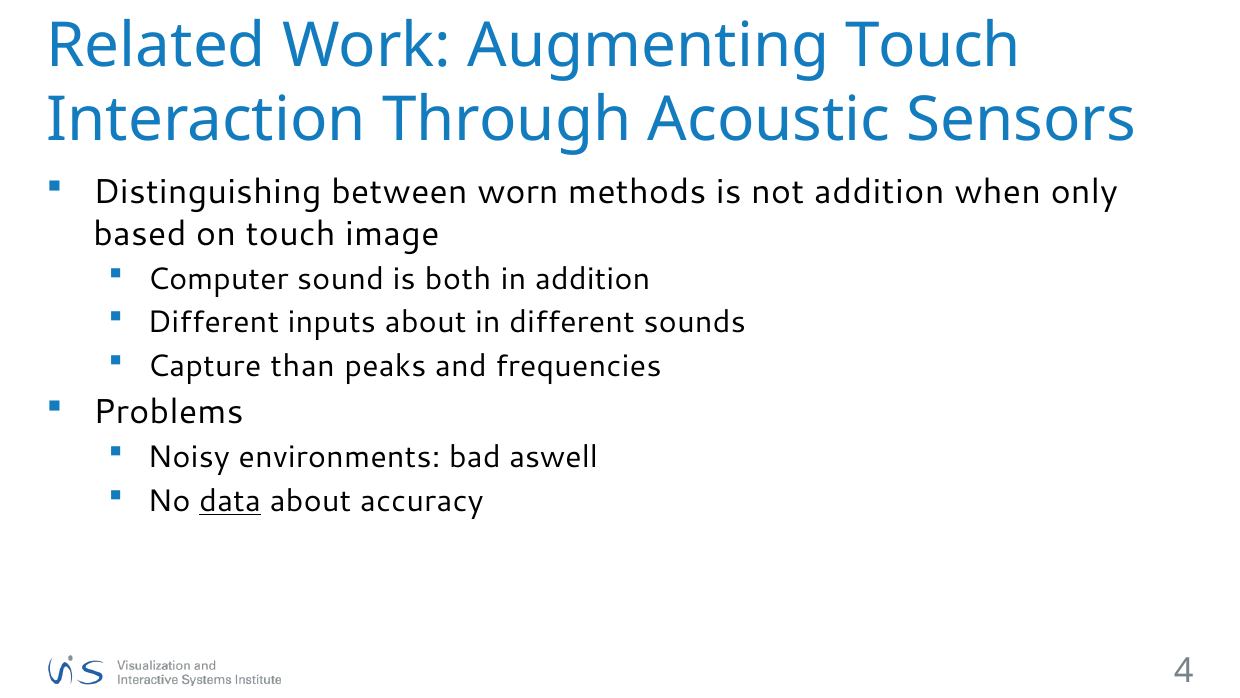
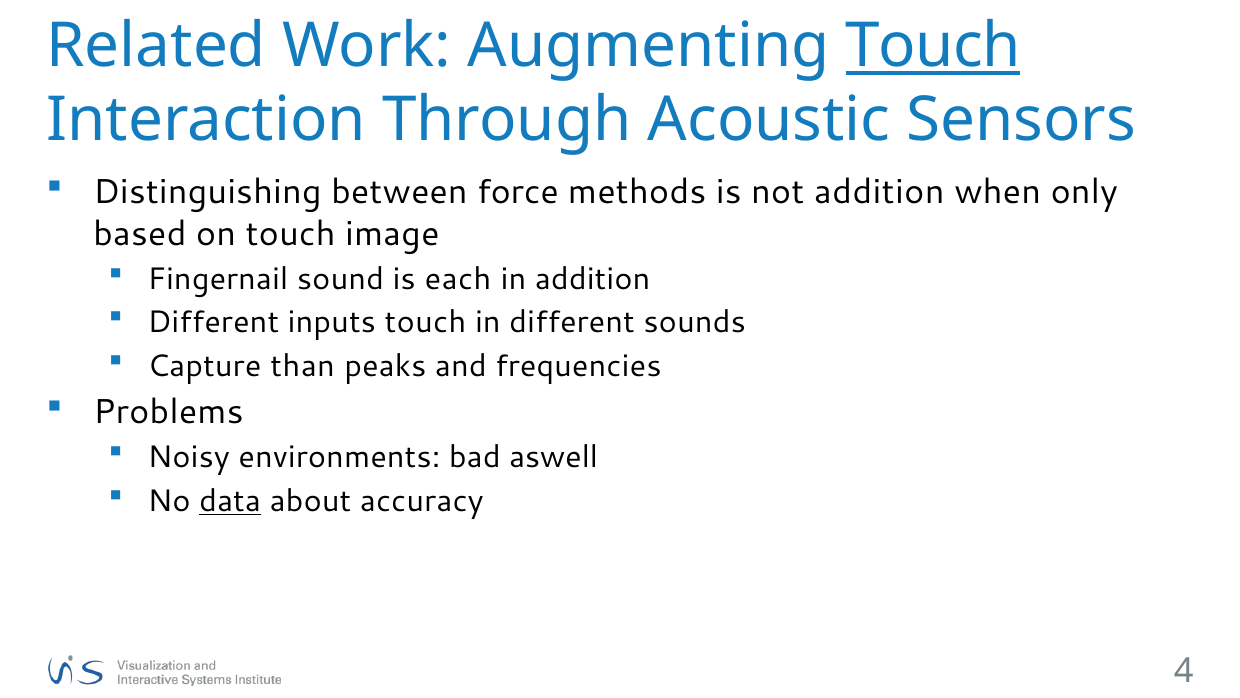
Touch at (933, 46) underline: none -> present
worn: worn -> force
Computer: Computer -> Fingernail
both: both -> each
inputs about: about -> touch
